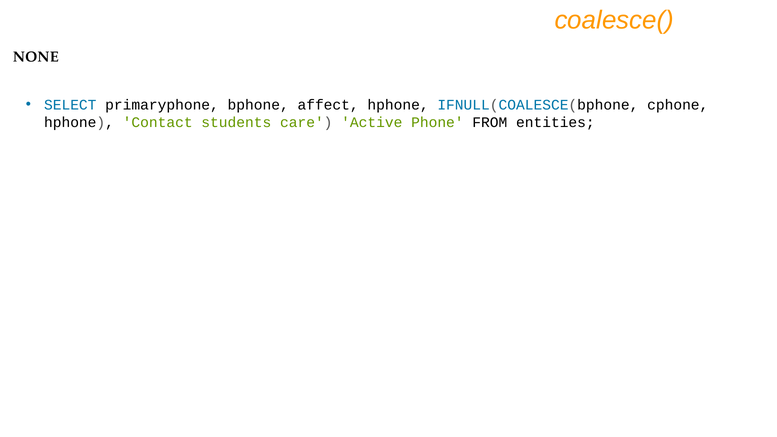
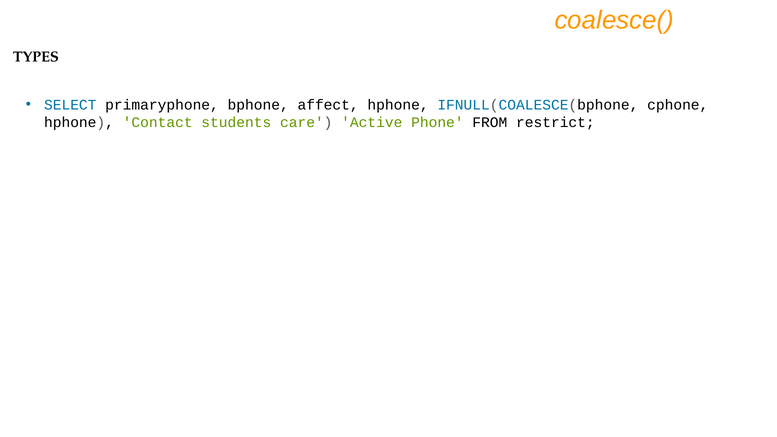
NONE: NONE -> TYPES
entities: entities -> restrict
